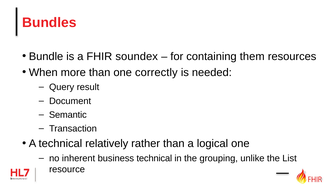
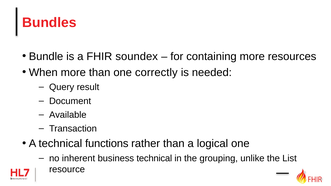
containing them: them -> more
Semantic: Semantic -> Available
relatively: relatively -> functions
